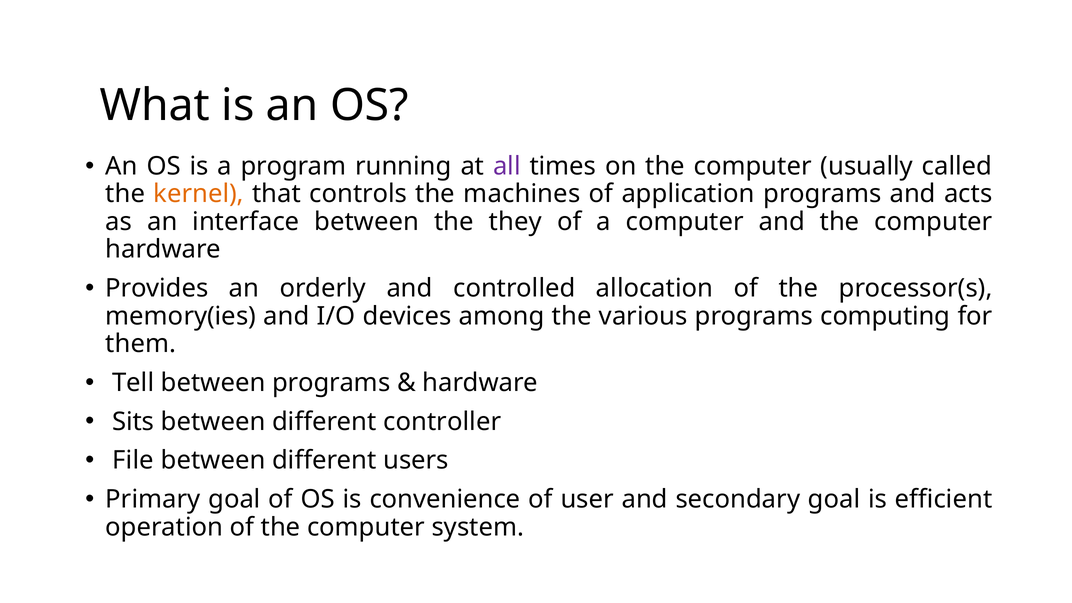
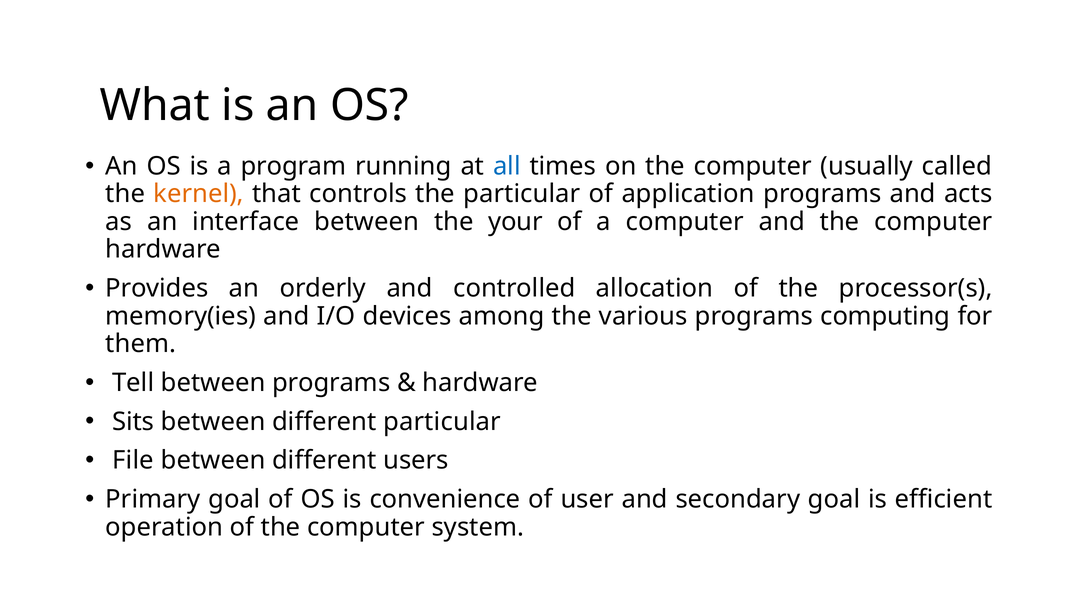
all colour: purple -> blue
the machines: machines -> particular
they: they -> your
different controller: controller -> particular
